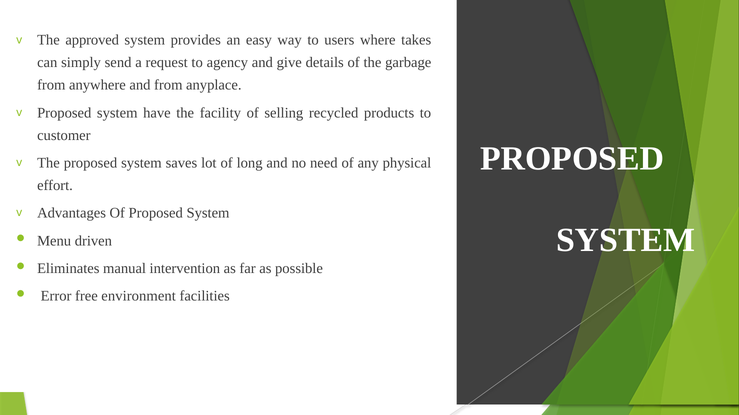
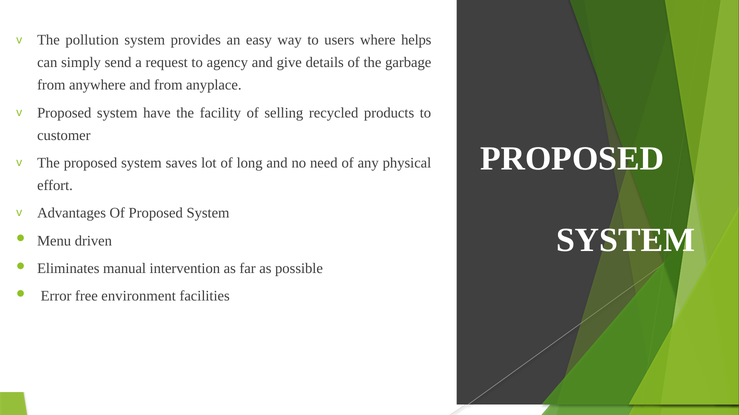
approved: approved -> pollution
takes: takes -> helps
